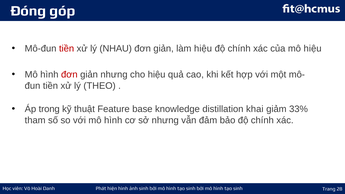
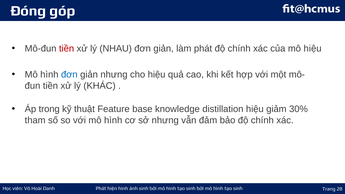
làm hiệu: hiệu -> phát
đơn at (69, 75) colour: red -> blue
THEO: THEO -> KHÁC
distillation khai: khai -> hiệu
33%: 33% -> 30%
